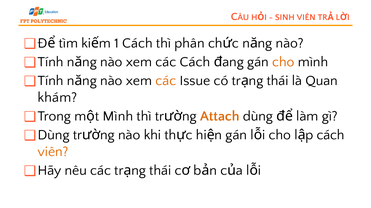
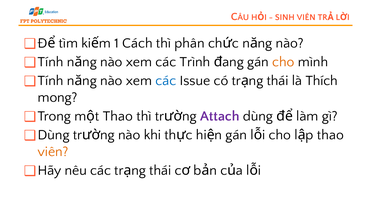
các Cách: Cách -> Trình
các at (166, 81) colour: orange -> blue
Quan: Quan -> Thích
khám: khám -> mong
Mình at (118, 116): Mình -> Thao
Attach colour: orange -> purple
cách at (331, 135): cách -> thao
